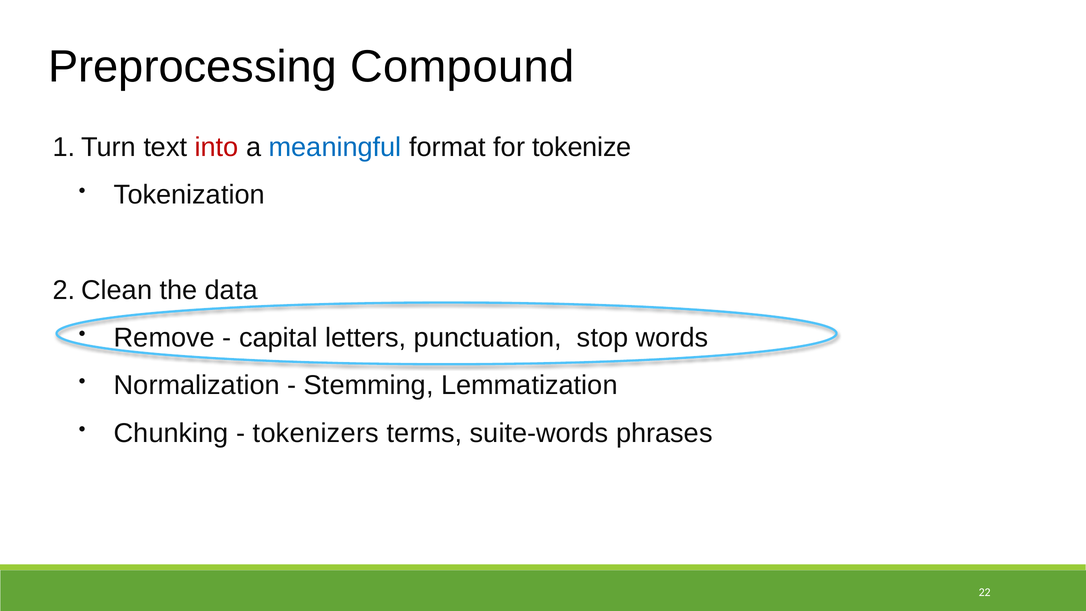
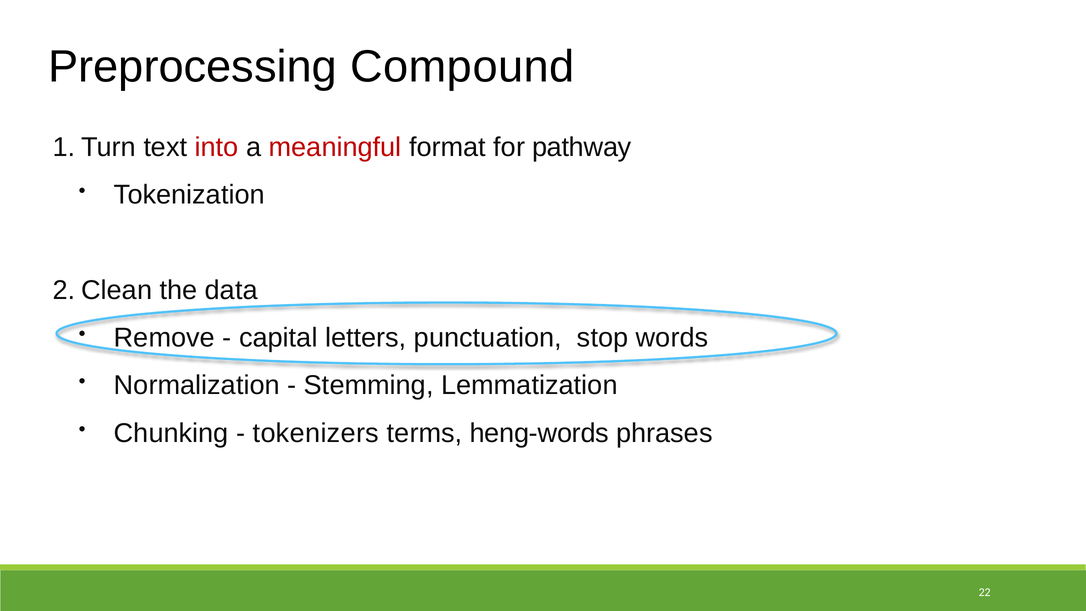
meaningful colour: blue -> red
tokenize: tokenize -> pathway
suite-words: suite-words -> heng-words
